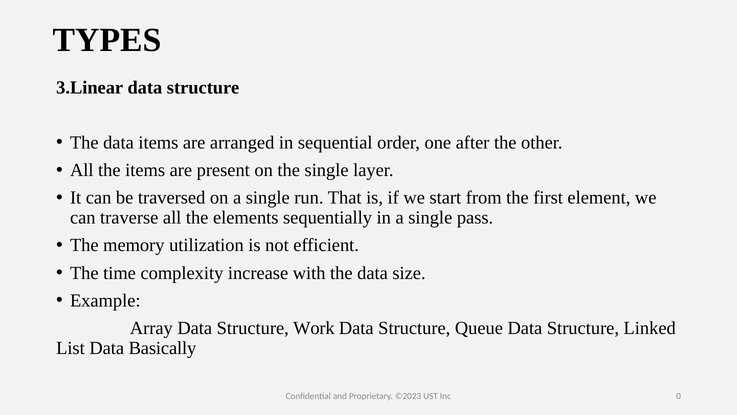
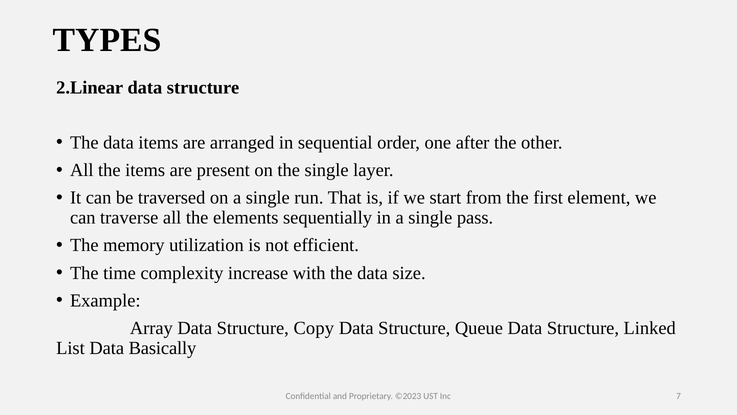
3.Linear: 3.Linear -> 2.Linear
Work: Work -> Copy
0: 0 -> 7
